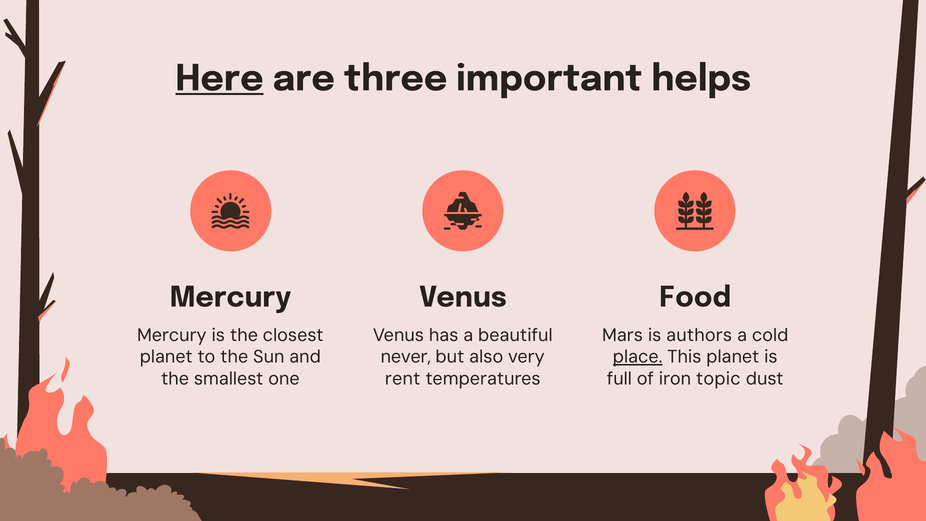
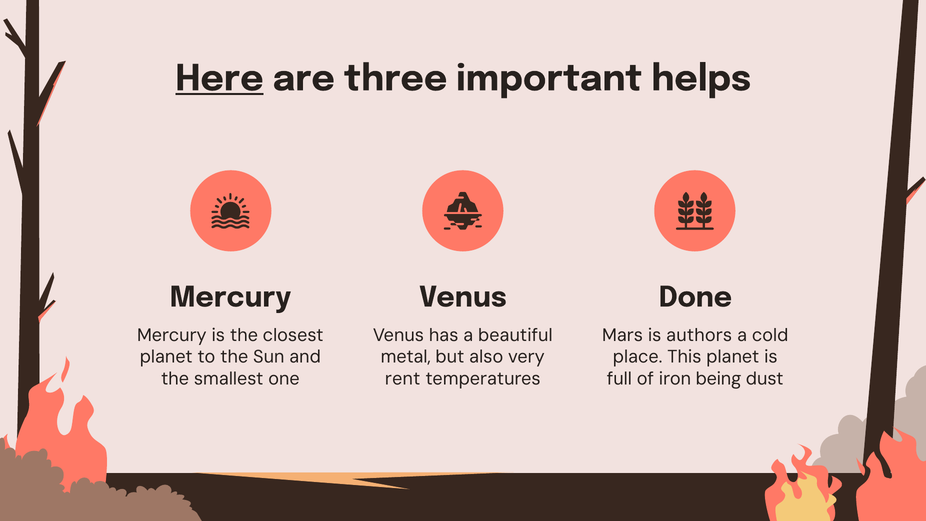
Food: Food -> Done
never: never -> metal
place underline: present -> none
topic: topic -> being
